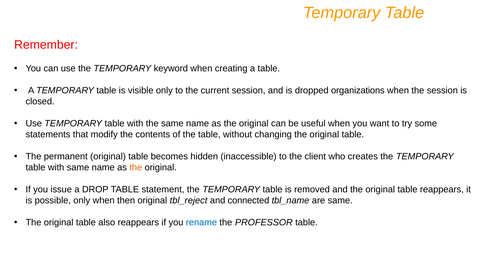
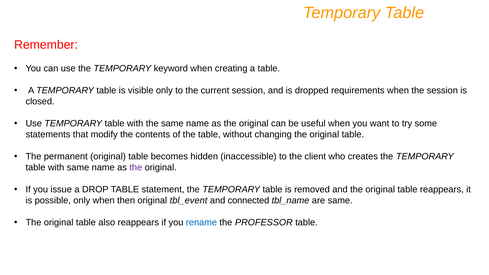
organizations: organizations -> requirements
the at (136, 168) colour: orange -> purple
tbl_reject: tbl_reject -> tbl_event
